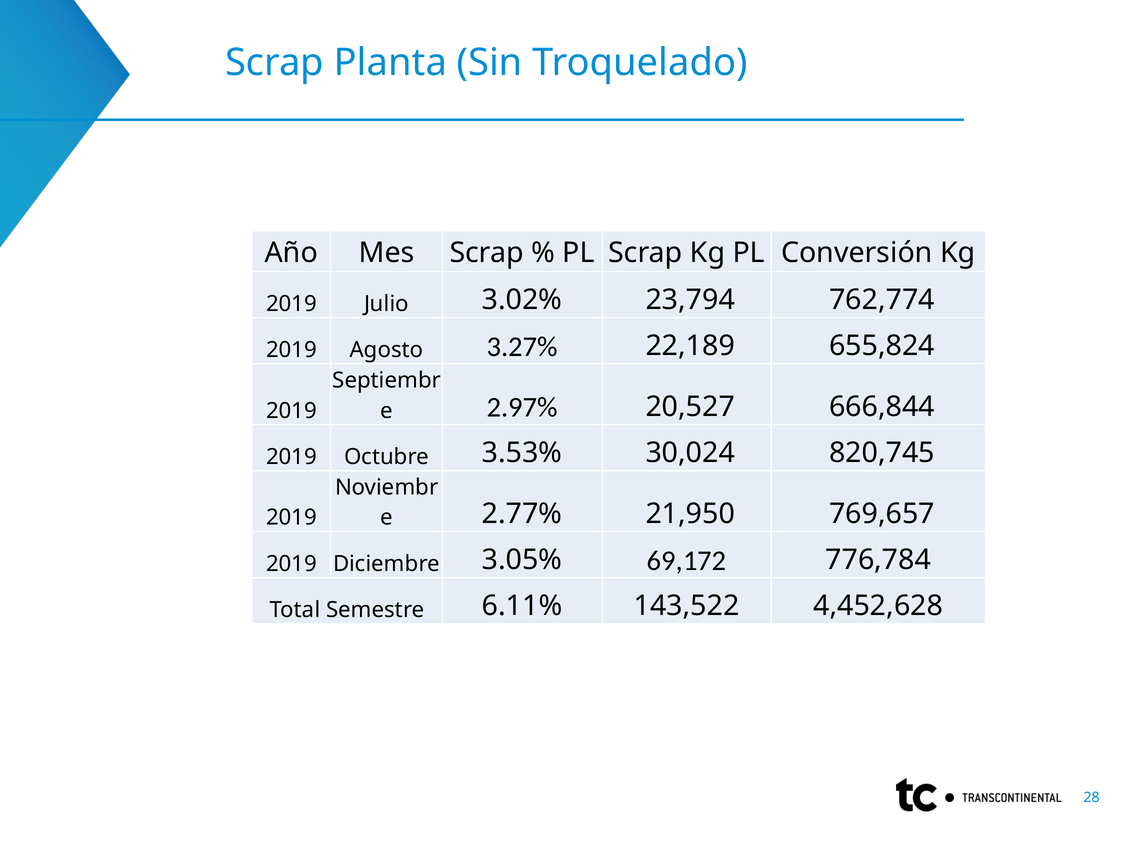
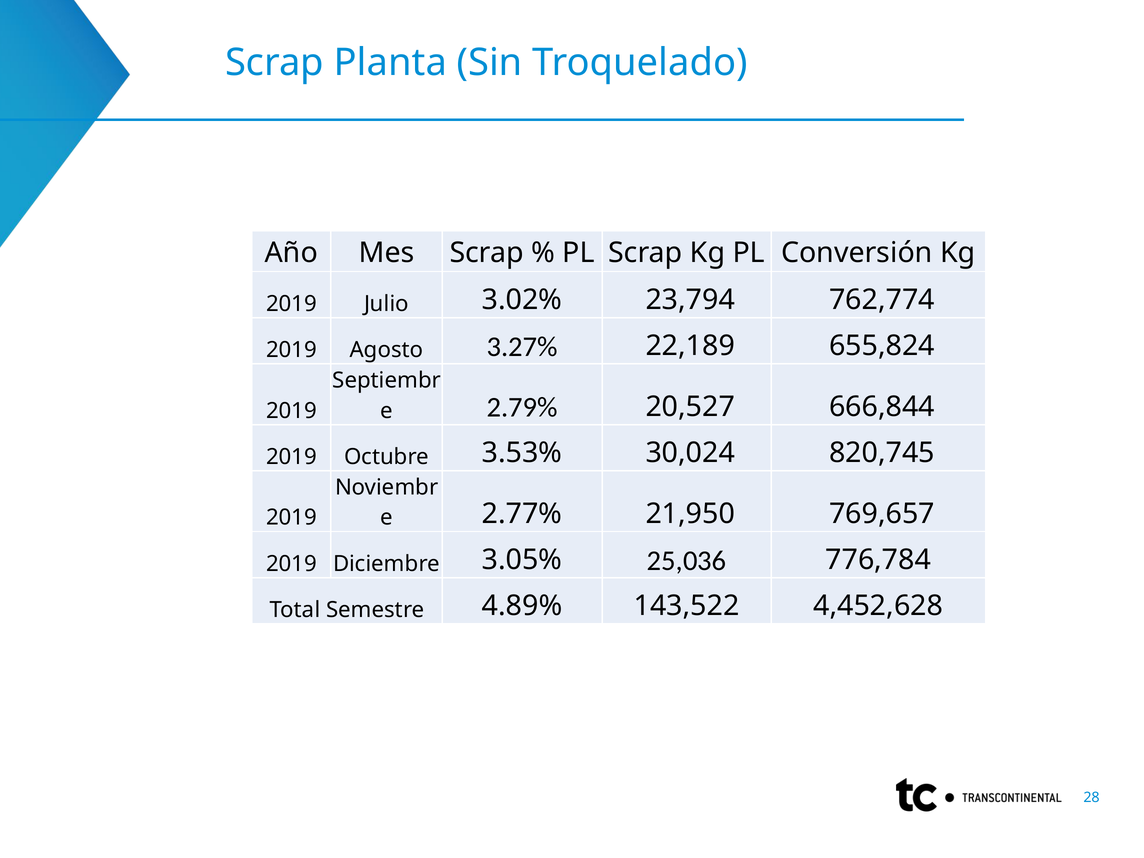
2.97%: 2.97% -> 2.79%
69,172: 69,172 -> 25,036
6.11%: 6.11% -> 4.89%
